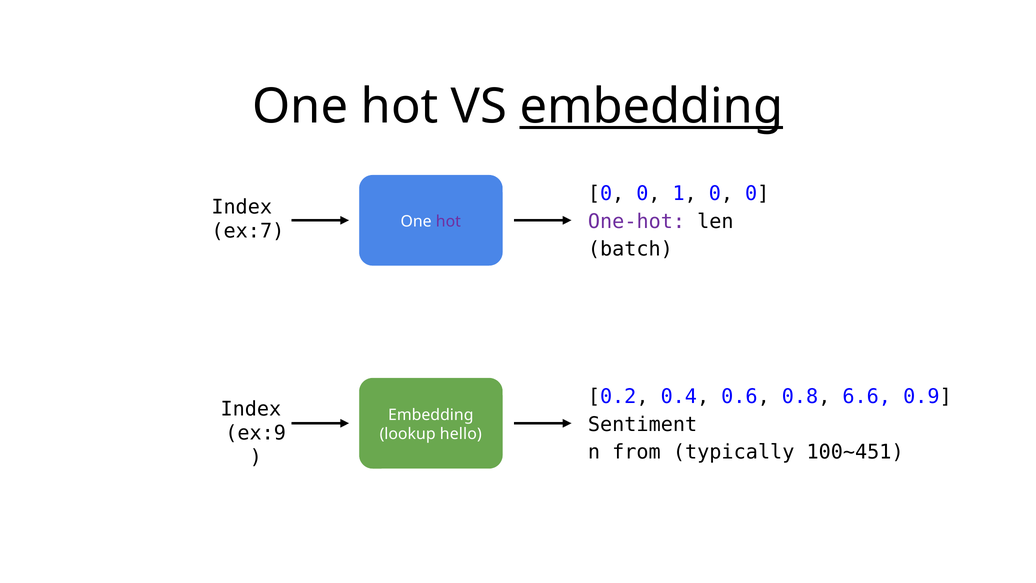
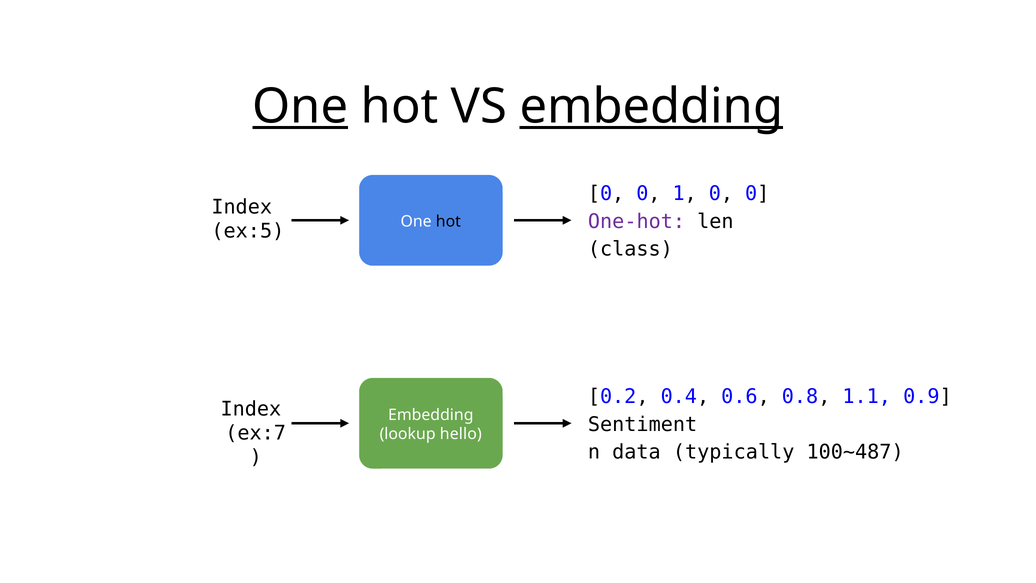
One at (300, 107) underline: none -> present
hot at (448, 221) colour: purple -> black
ex:7: ex:7 -> ex:5
batch: batch -> class
6.6: 6.6 -> 1.1
ex:9: ex:9 -> ex:7
from: from -> data
100~451: 100~451 -> 100~487
